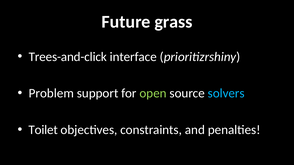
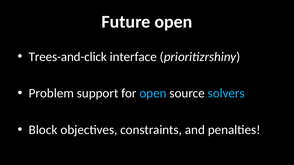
Future grass: grass -> open
open at (153, 93) colour: light green -> light blue
Toilet: Toilet -> Block
